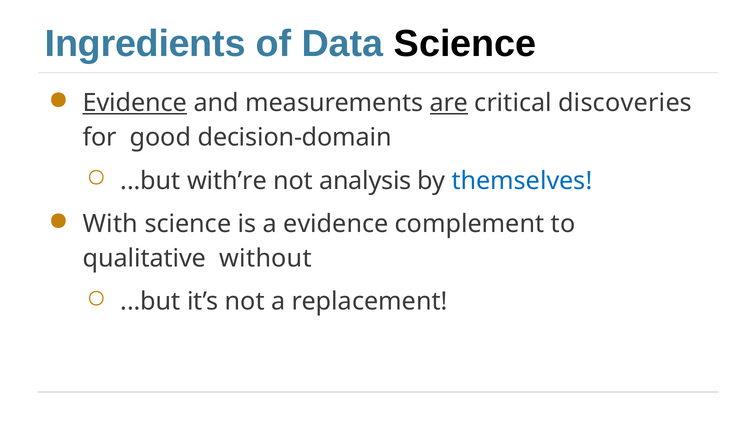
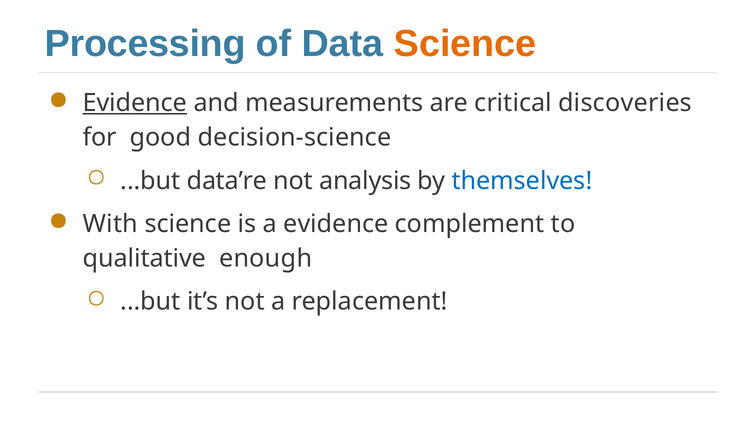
Ingredients: Ingredients -> Processing
Science at (465, 44) colour: black -> orange
are underline: present -> none
decision-domain: decision-domain -> decision-science
with’re: with’re -> data’re
without: without -> enough
